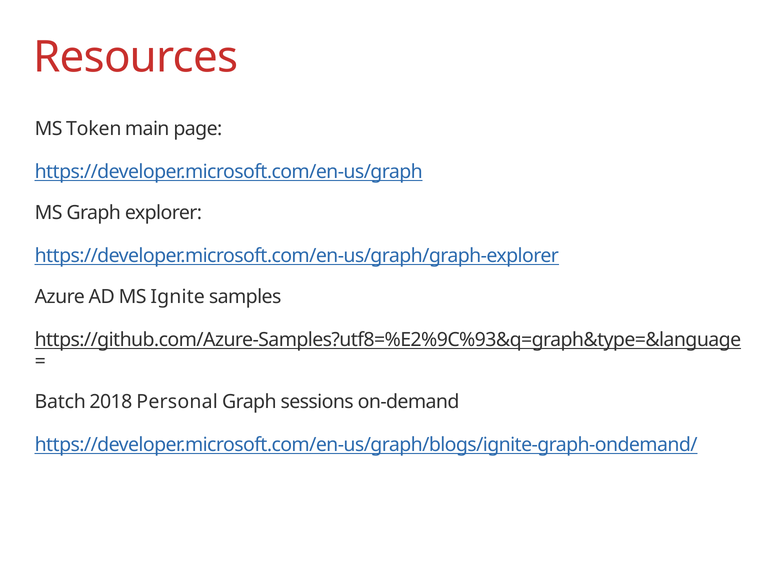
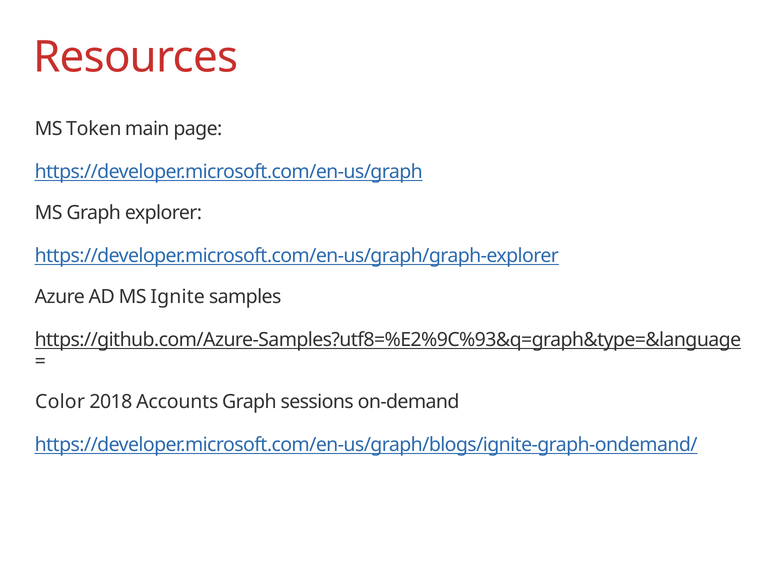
Batch: Batch -> Color
Personal: Personal -> Accounts
